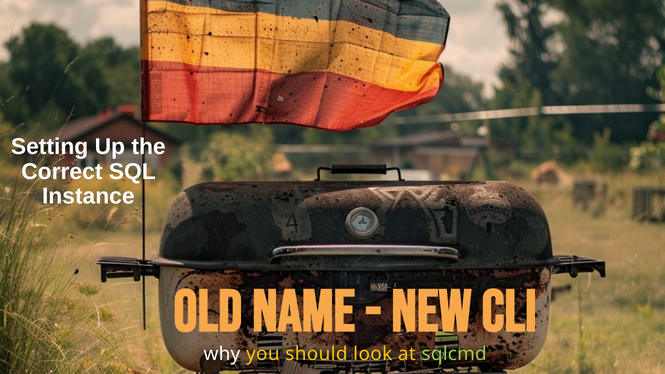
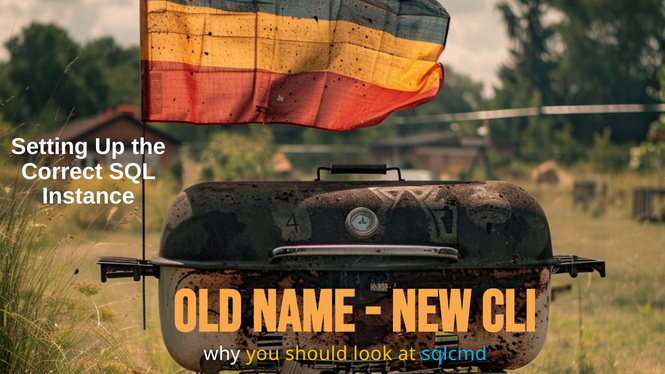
sqlcmd colour: light green -> light blue
